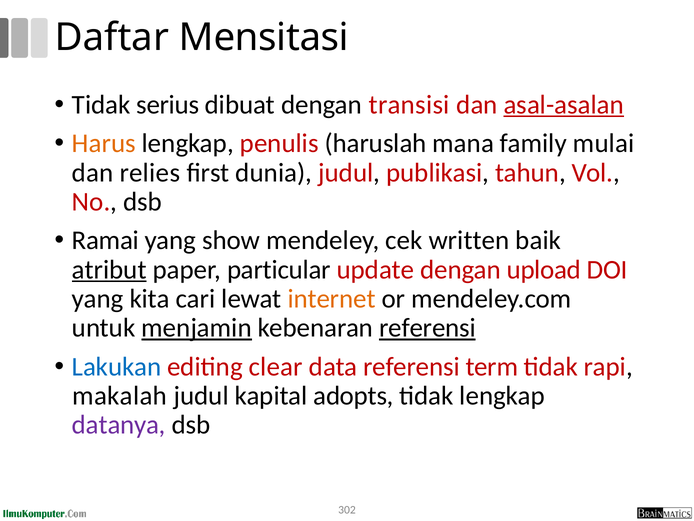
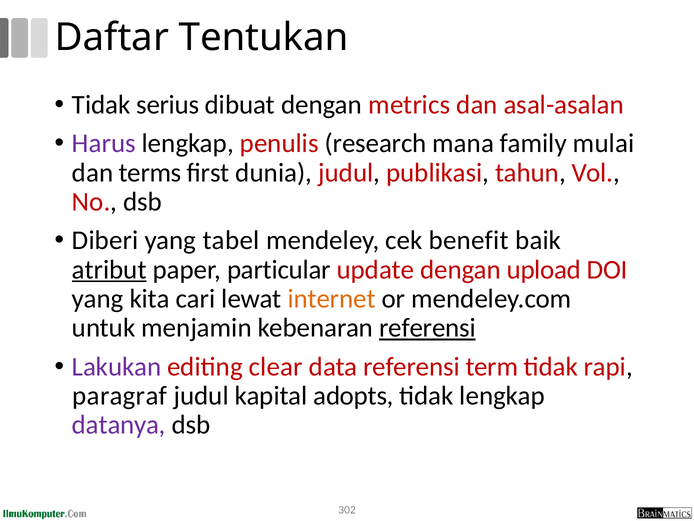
Mensitasi: Mensitasi -> Tentukan
transisi: transisi -> metrics
asal-asalan underline: present -> none
Harus colour: orange -> purple
haruslah: haruslah -> research
relies: relies -> terms
Ramai: Ramai -> Diberi
show: show -> tabel
written: written -> benefit
menjamin underline: present -> none
Lakukan colour: blue -> purple
makalah: makalah -> paragraf
